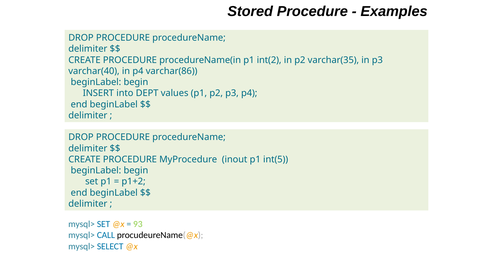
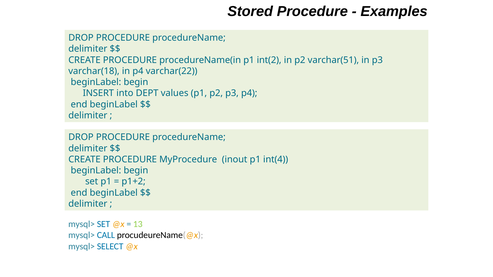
varchar(35: varchar(35 -> varchar(51
varchar(40: varchar(40 -> varchar(18
varchar(86: varchar(86 -> varchar(22
int(5: int(5 -> int(4
93: 93 -> 13
